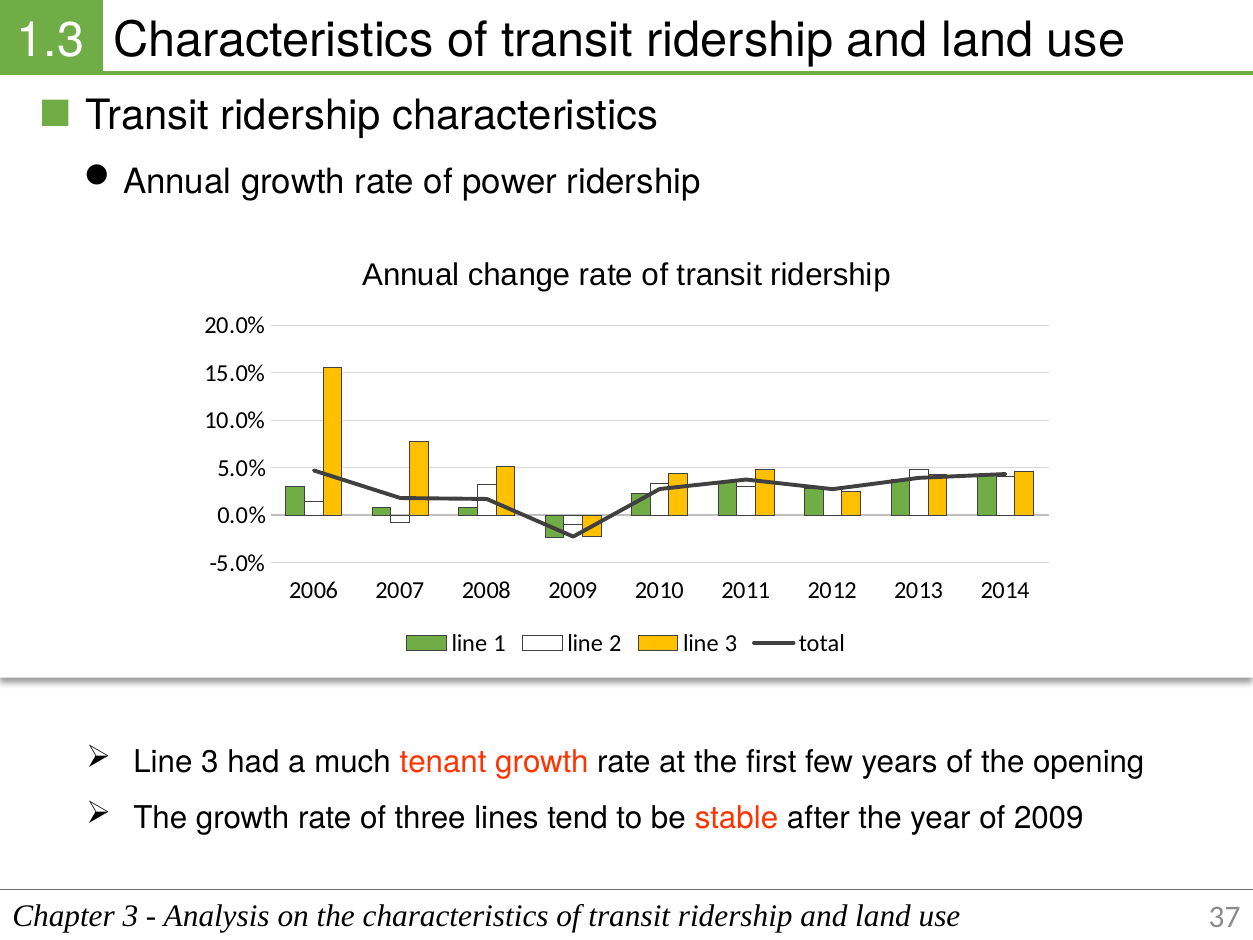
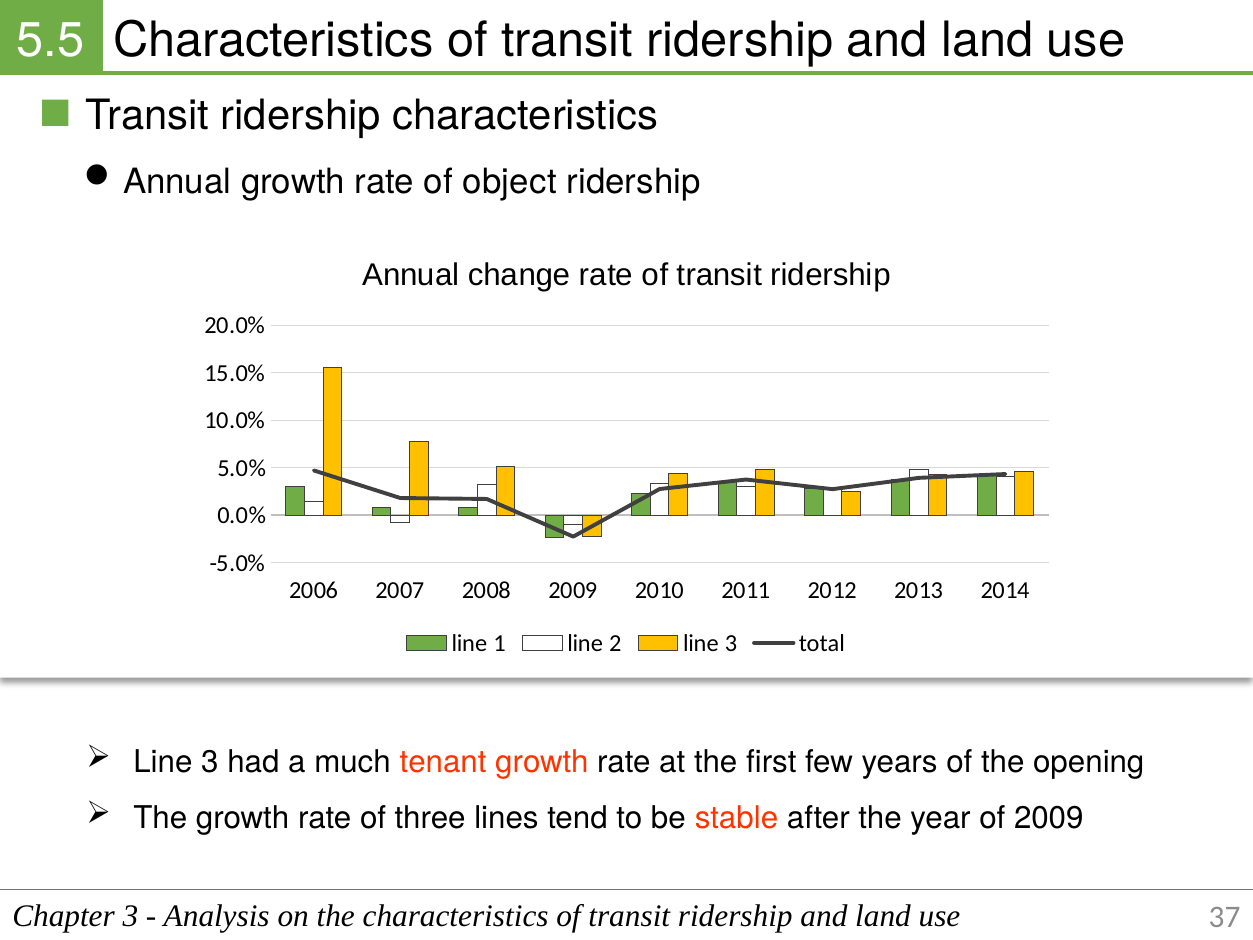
1.3: 1.3 -> 5.5
power: power -> object
